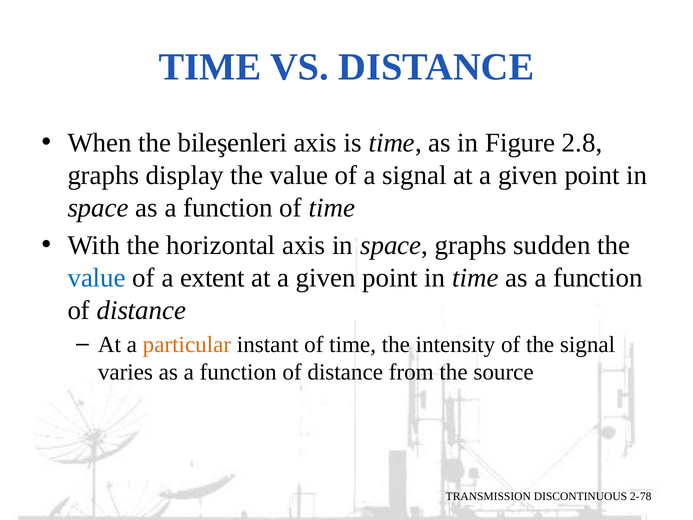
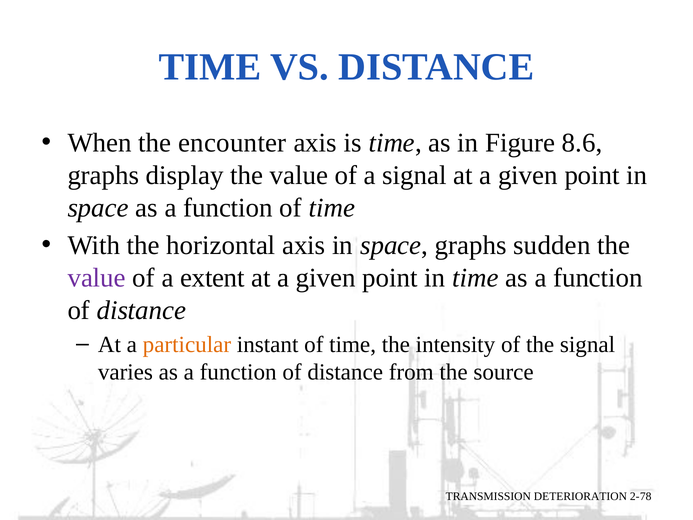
bileşenleri: bileşenleri -> encounter
2.8: 2.8 -> 8.6
value at (97, 278) colour: blue -> purple
DISCONTINUOUS: DISCONTINUOUS -> DETERIORATION
